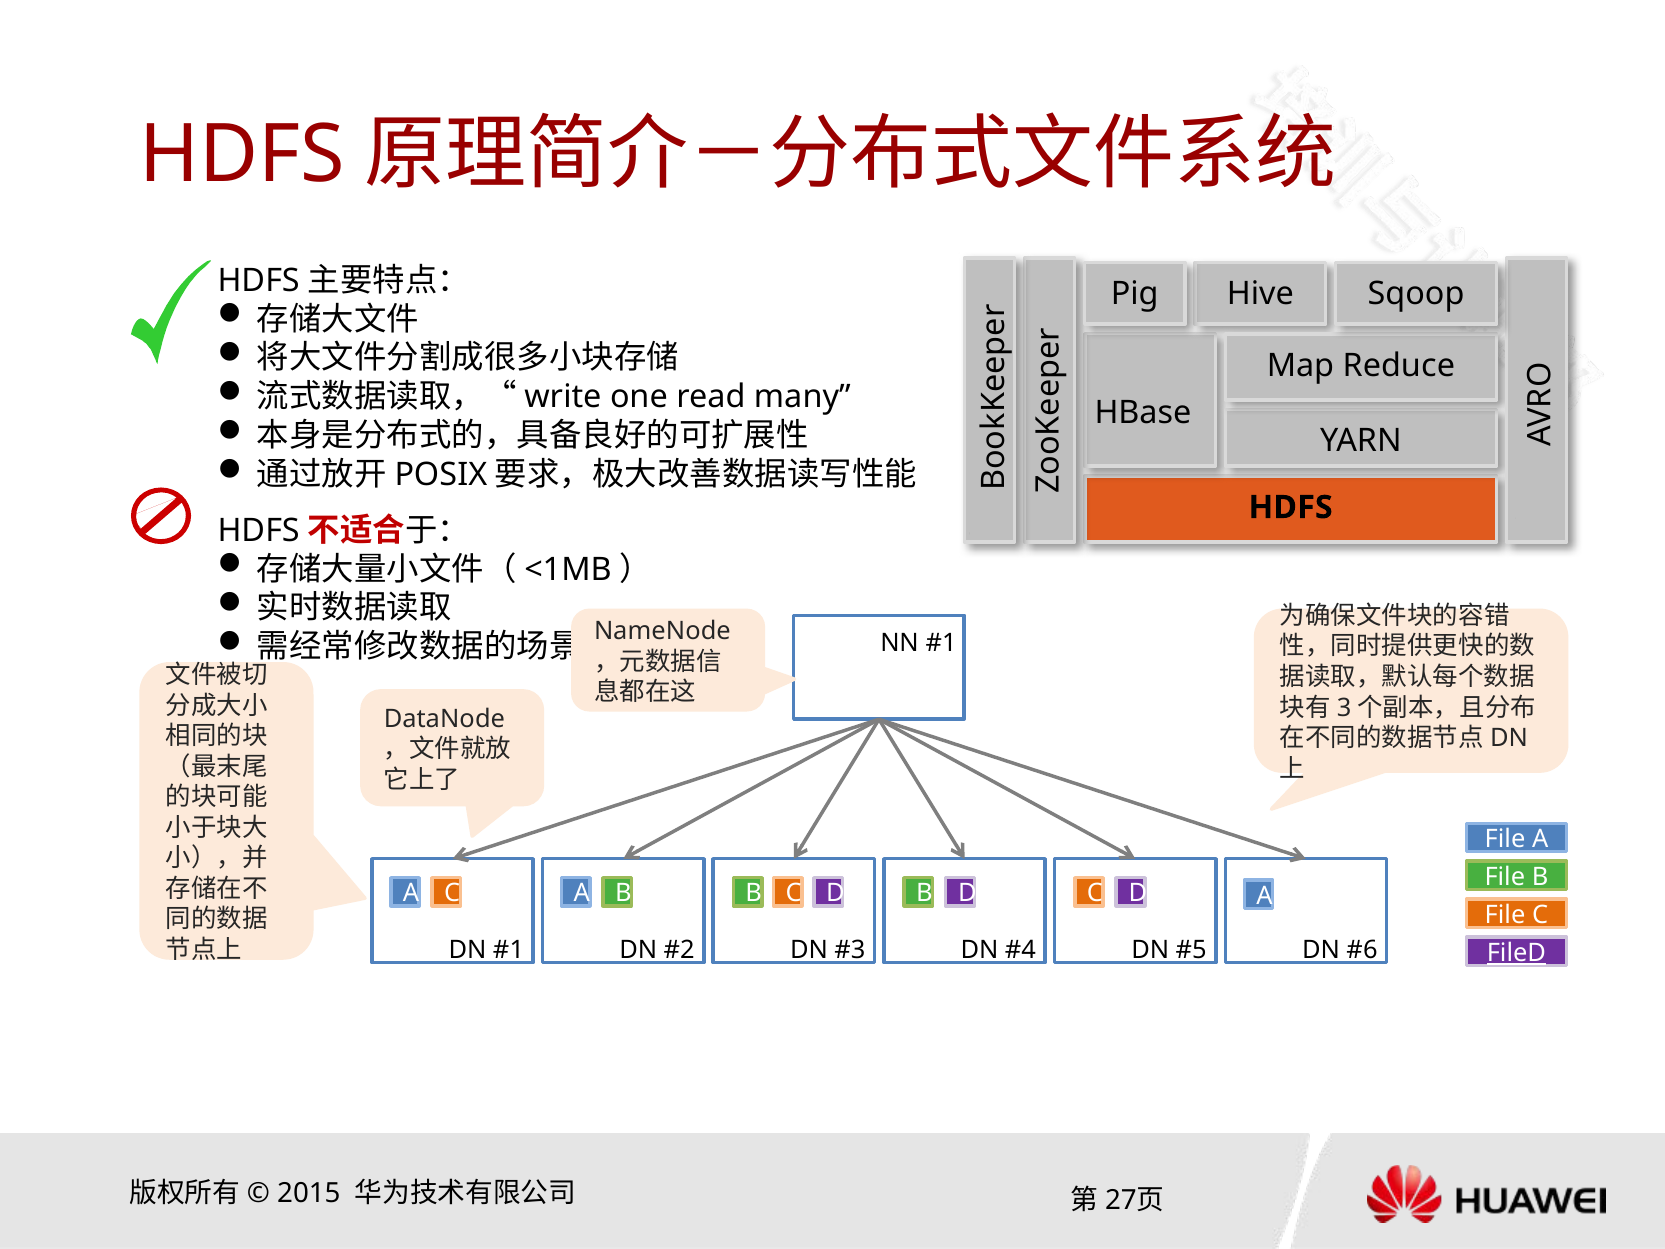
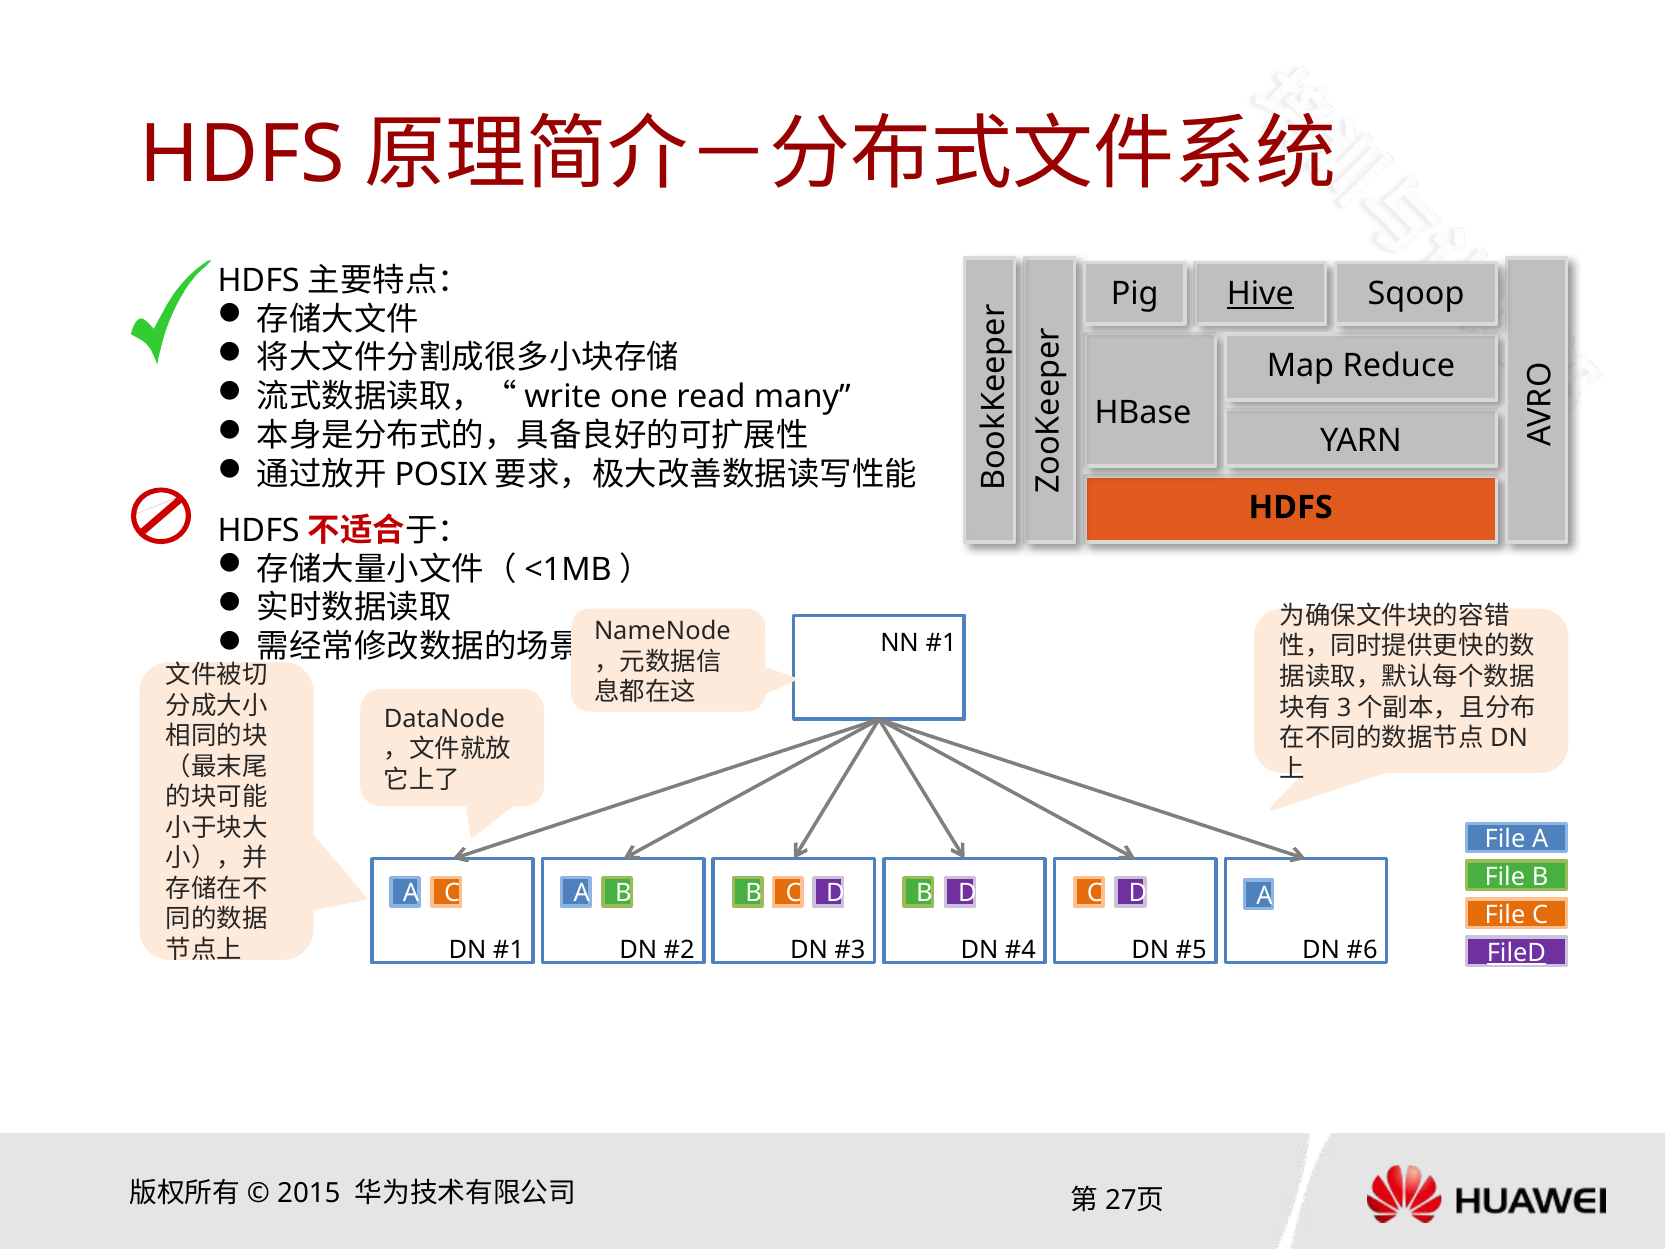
Hive underline: none -> present
